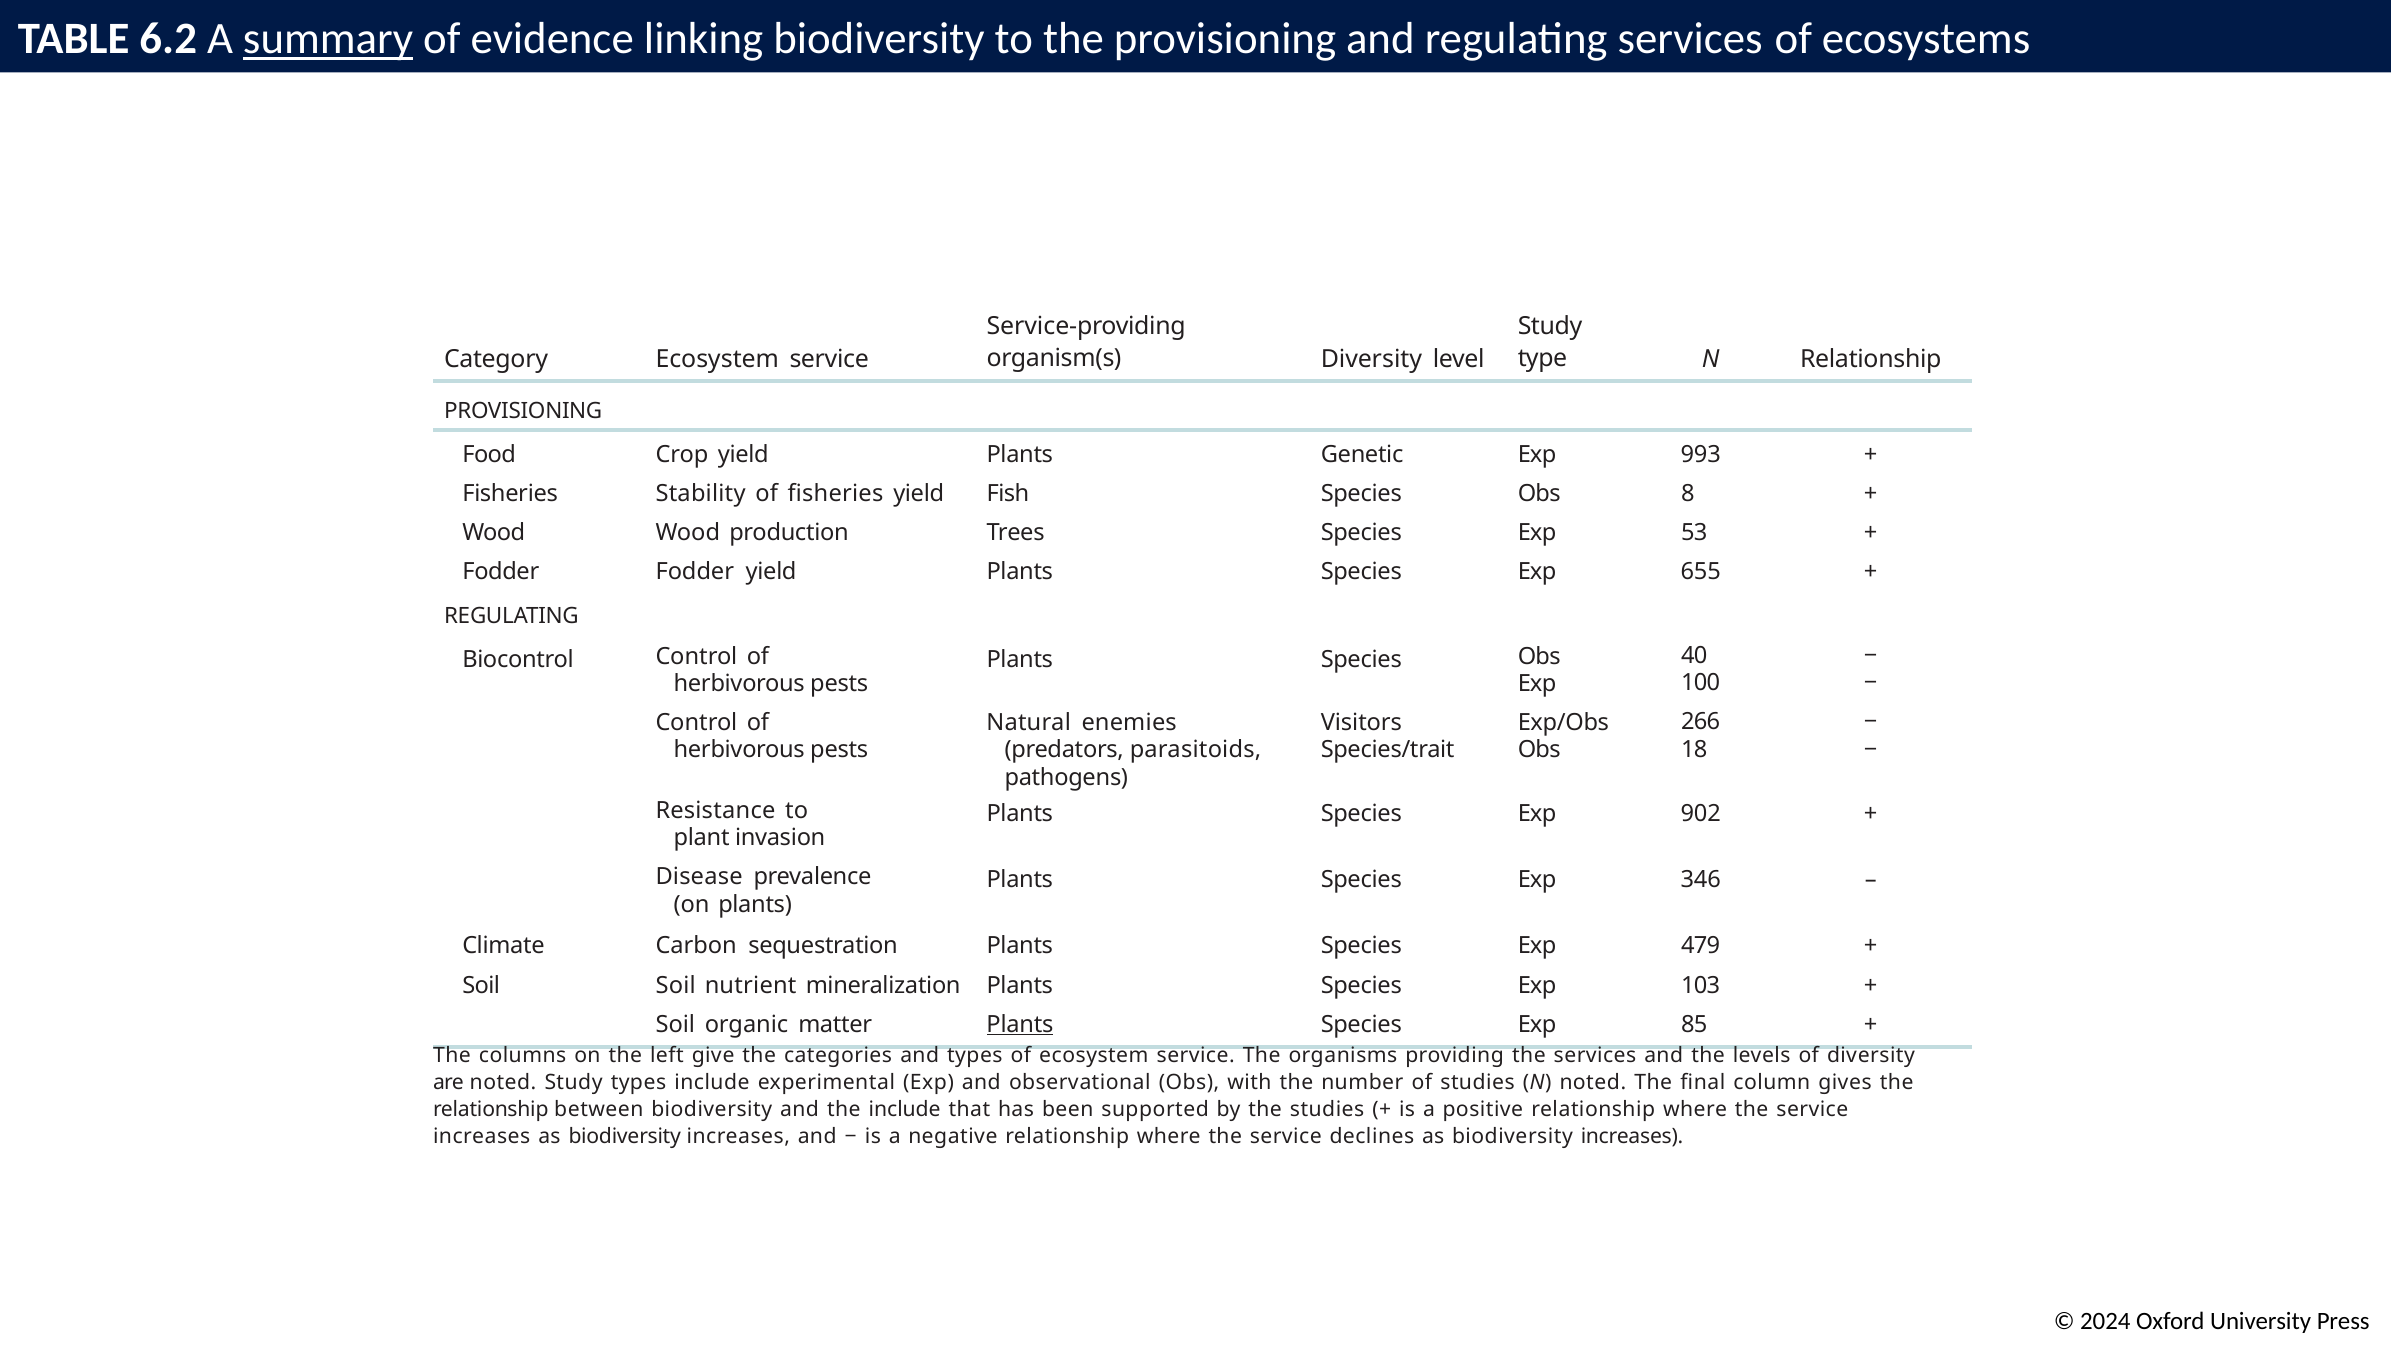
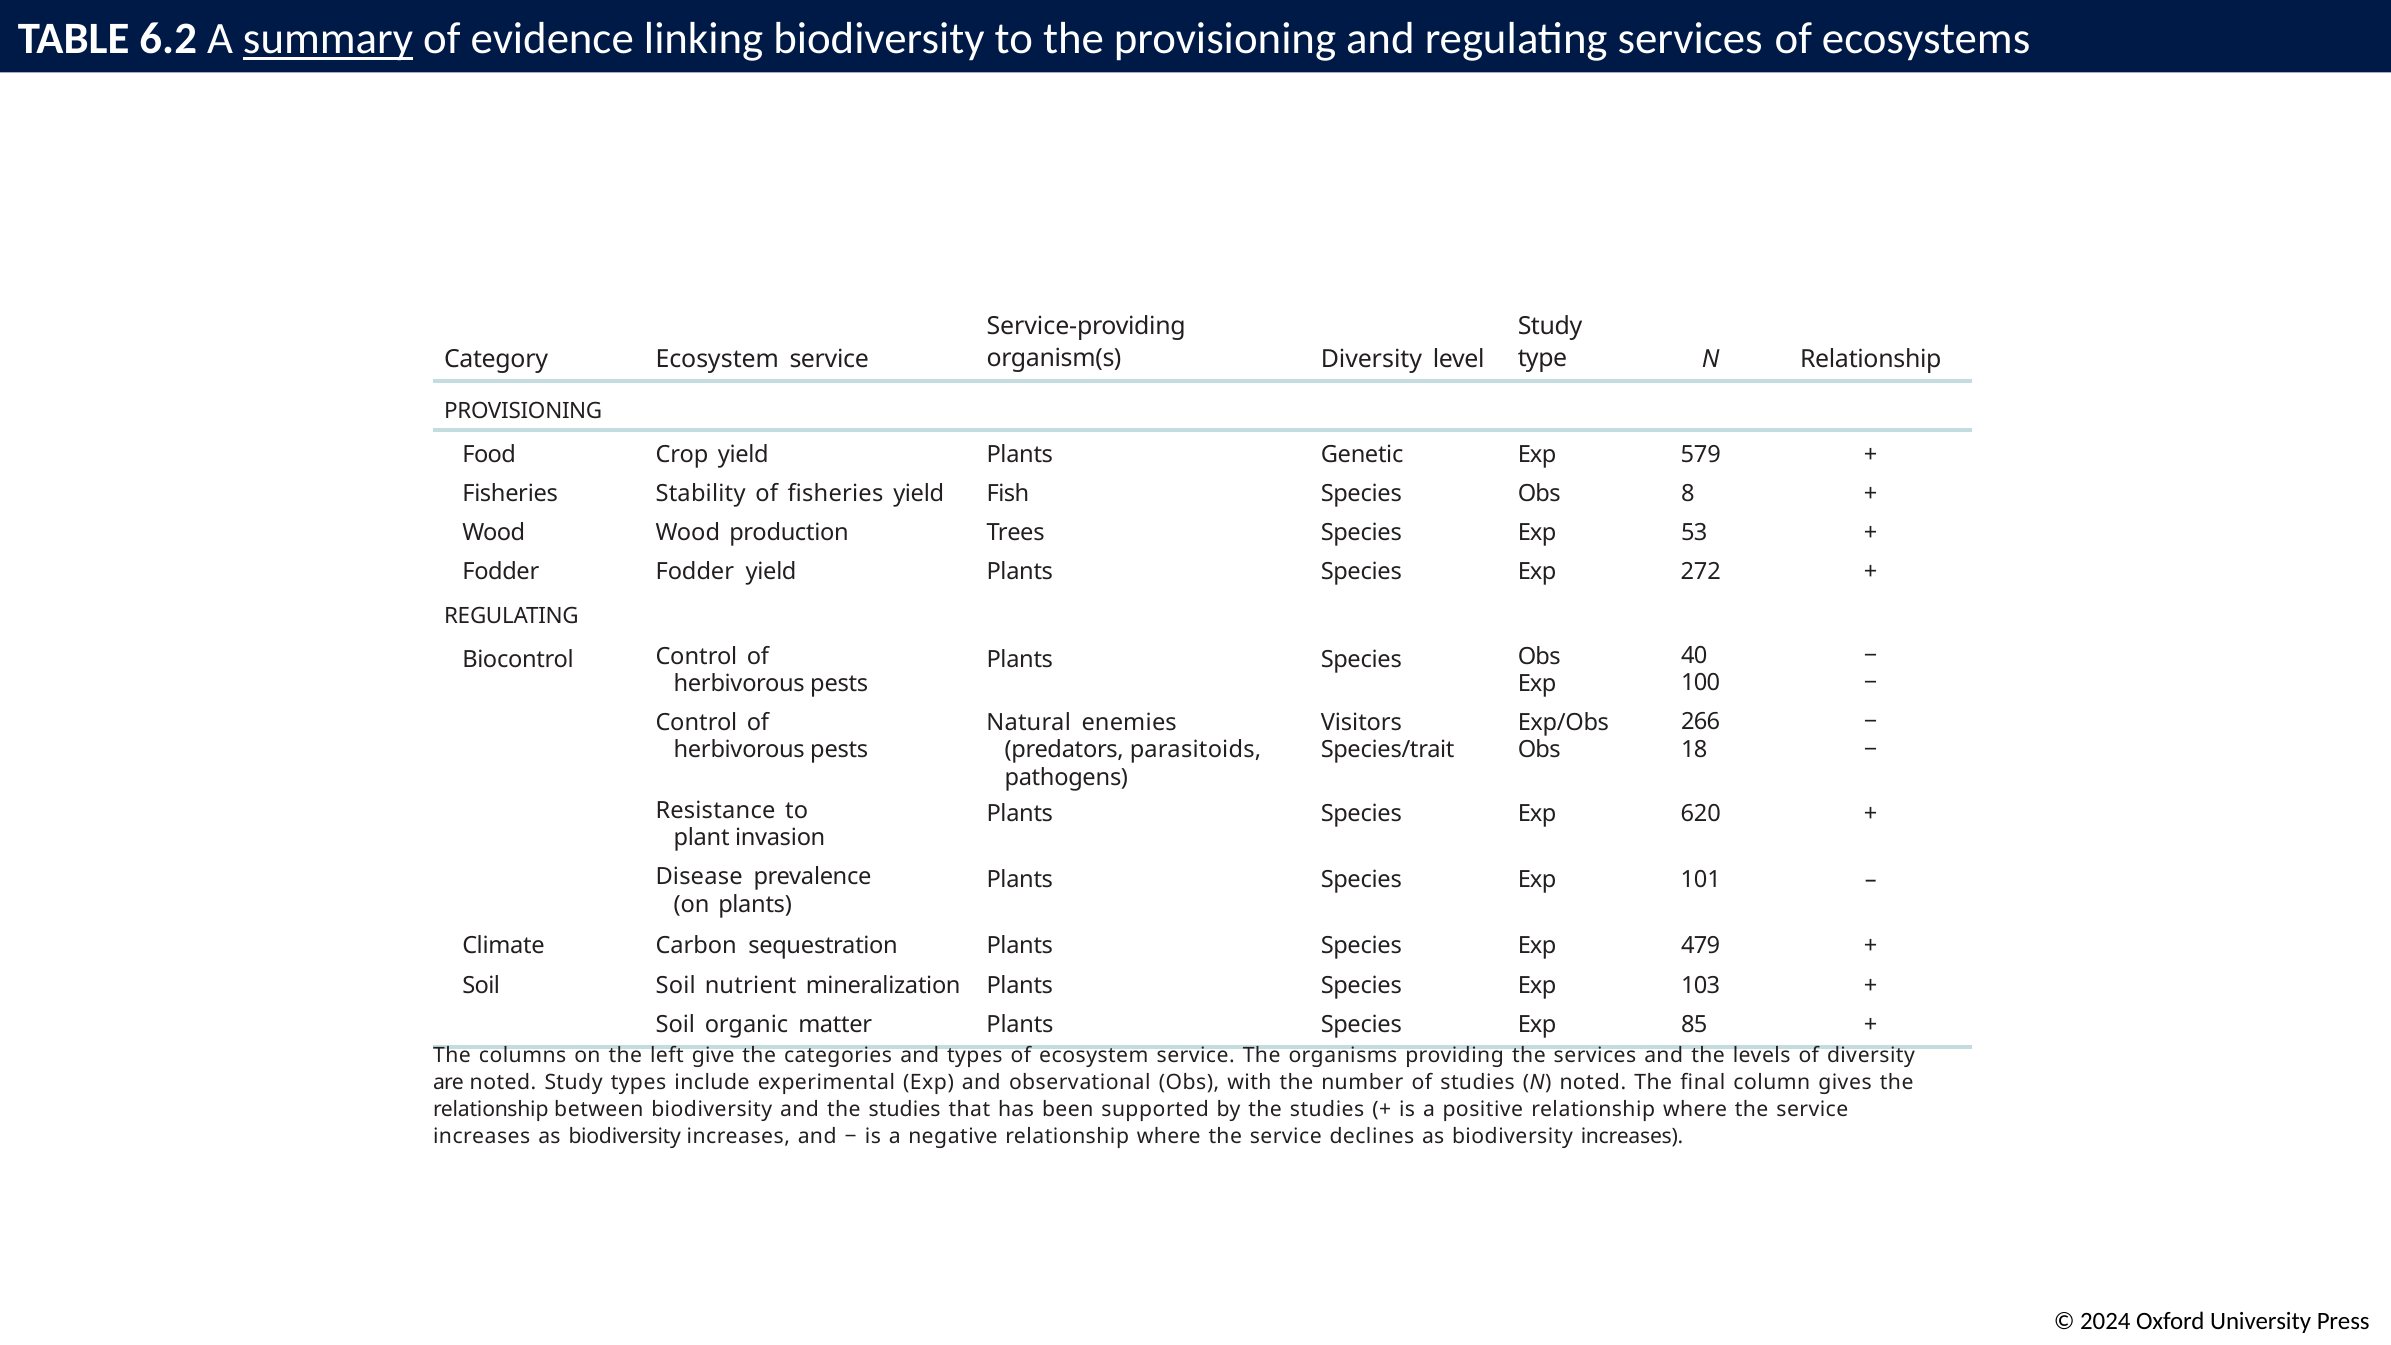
993: 993 -> 579
655: 655 -> 272
902: 902 -> 620
346: 346 -> 101
Plants at (1020, 1024) underline: present -> none
and the include: include -> studies
